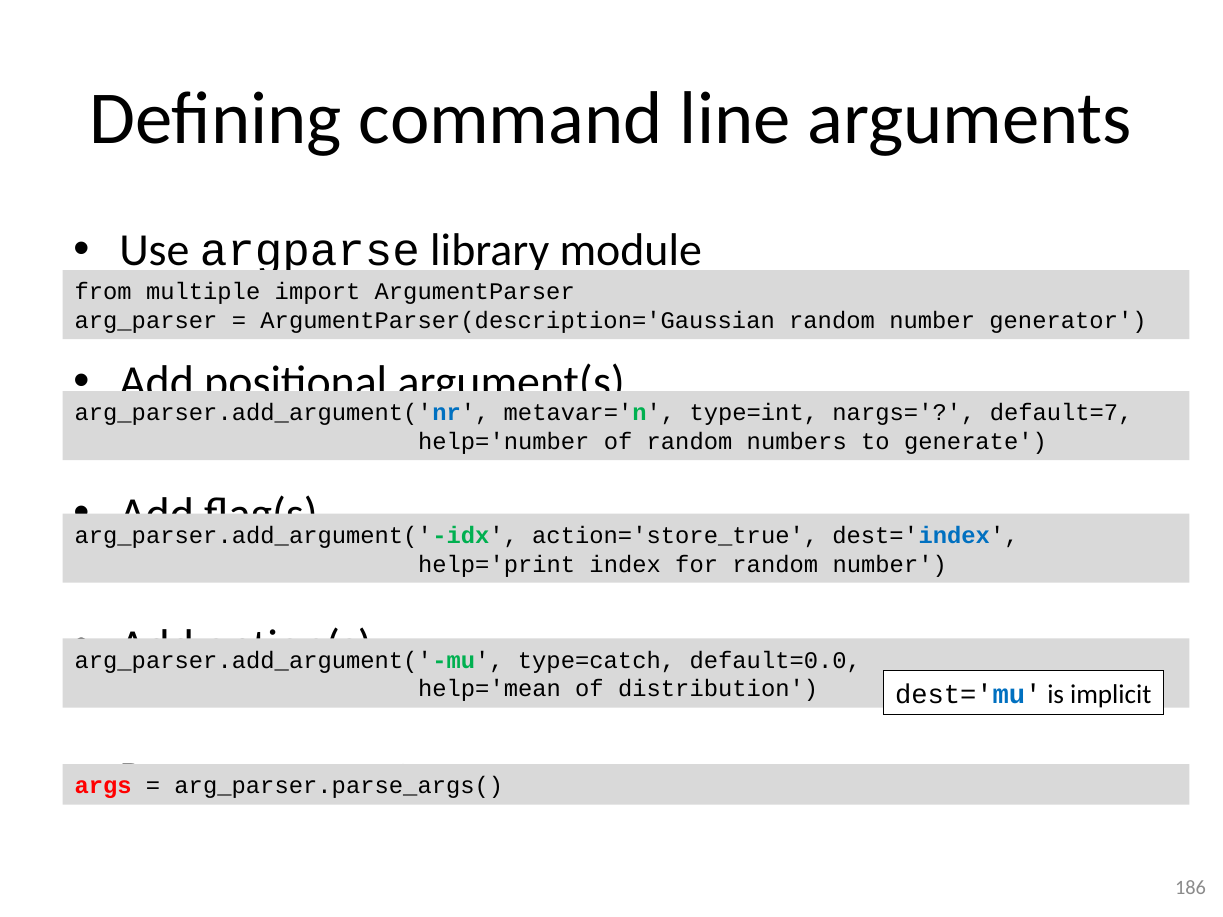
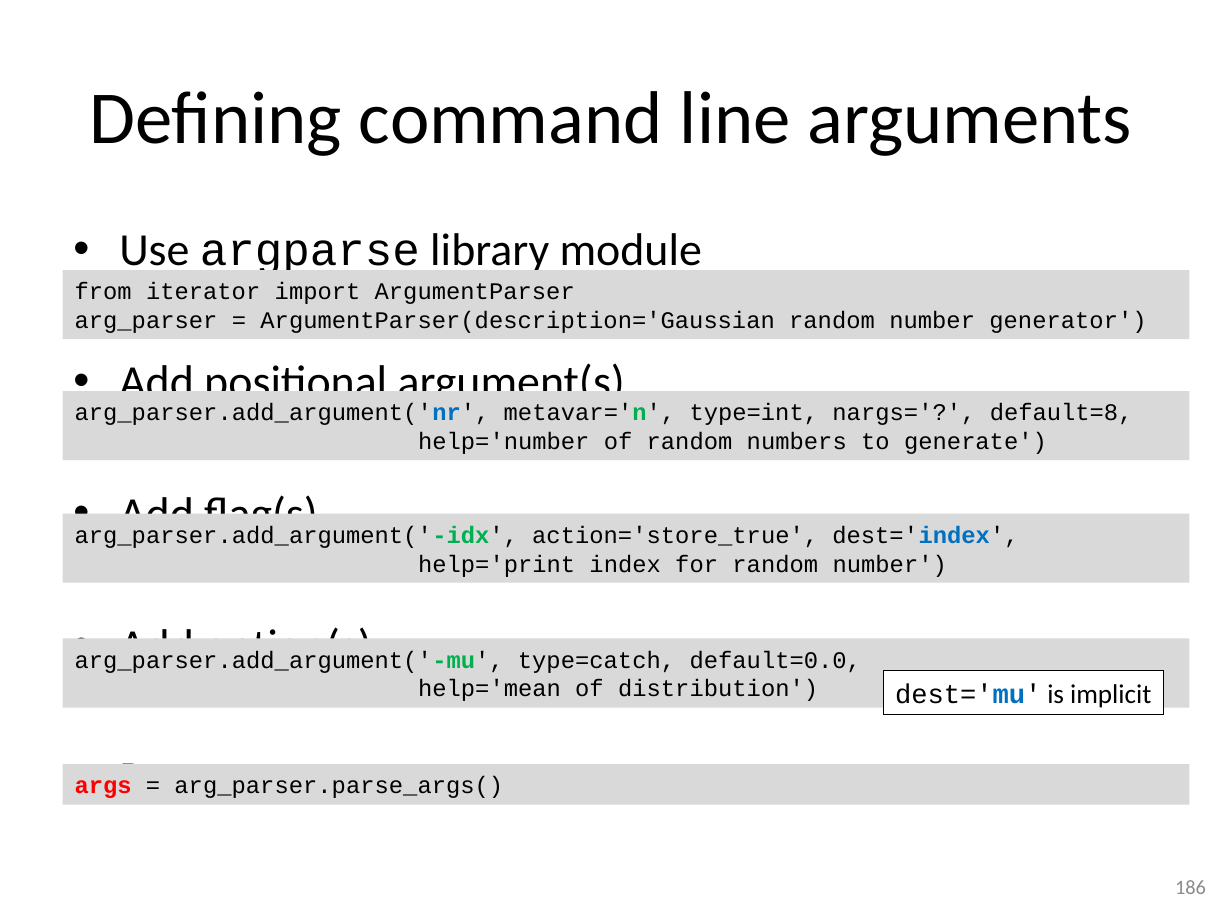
multiple: multiple -> iterator
default=7: default=7 -> default=8
